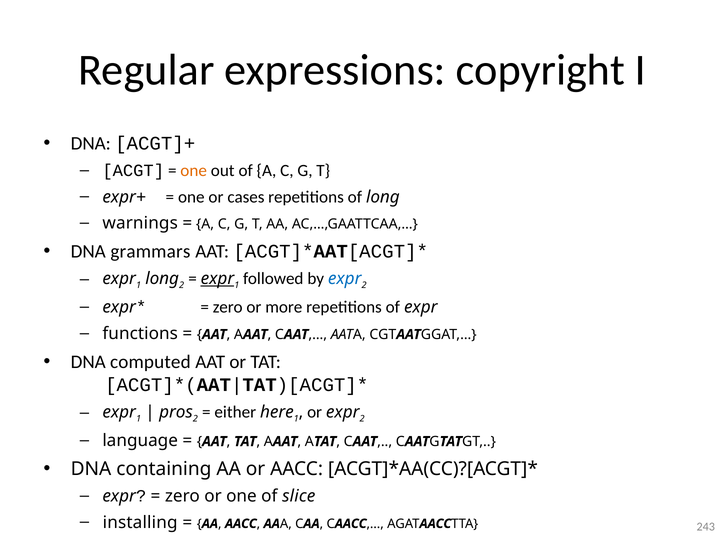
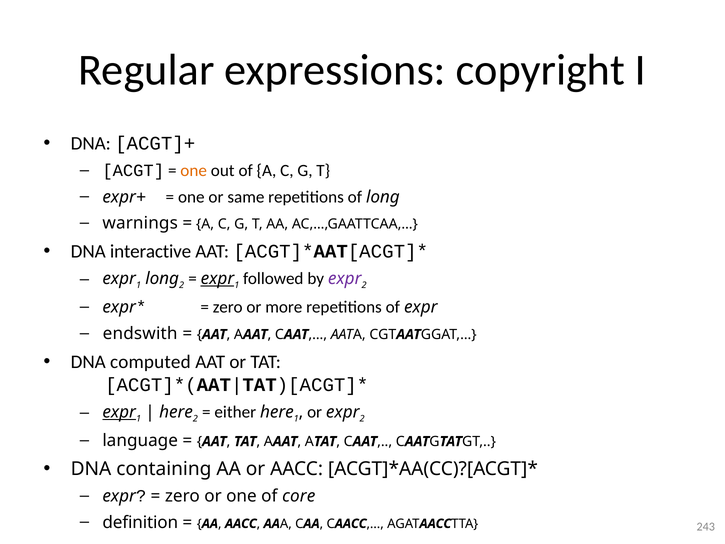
cases: cases -> same
grammars: grammars -> interactive
expr at (345, 279) colour: blue -> purple
functions: functions -> endswith
expr at (119, 412) underline: none -> present
pros at (176, 412): pros -> here
slice: slice -> core
installing: installing -> definition
